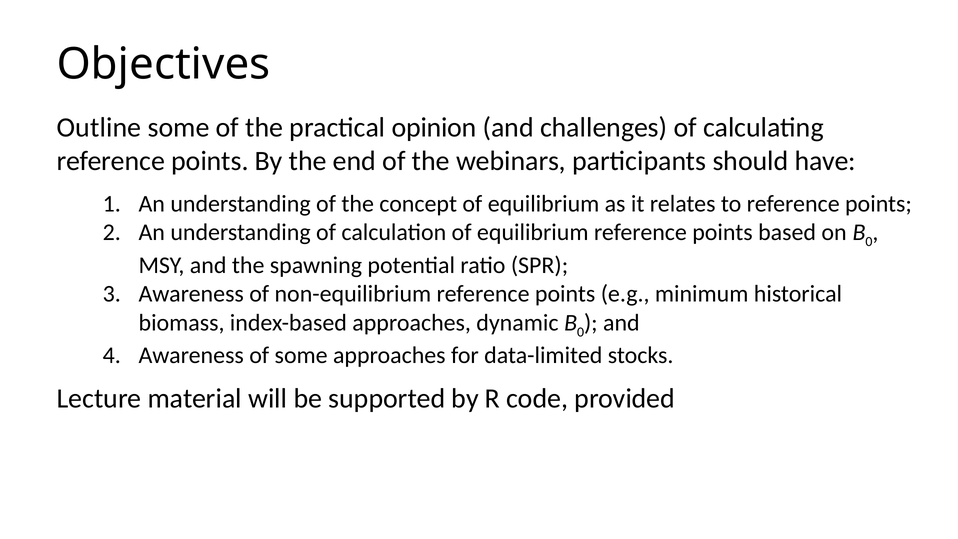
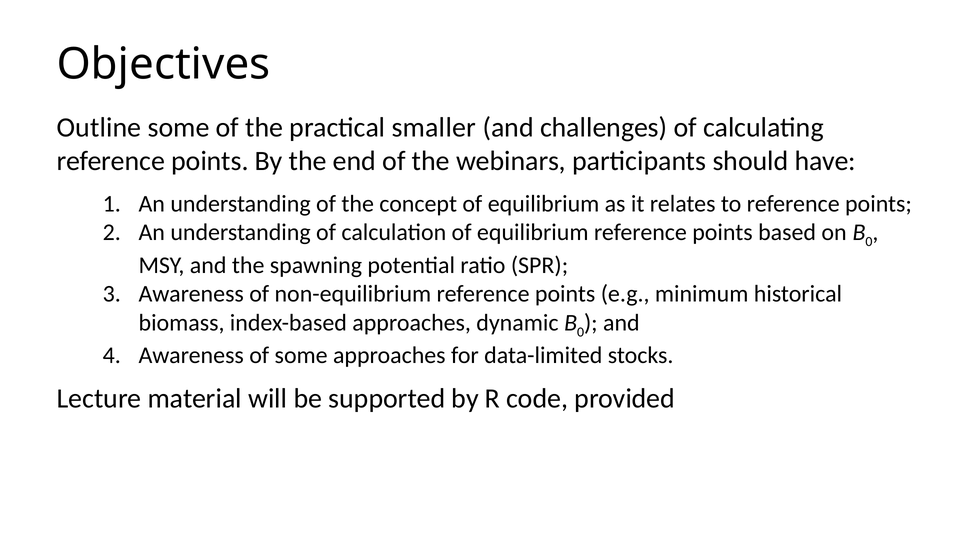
opinion: opinion -> smaller
